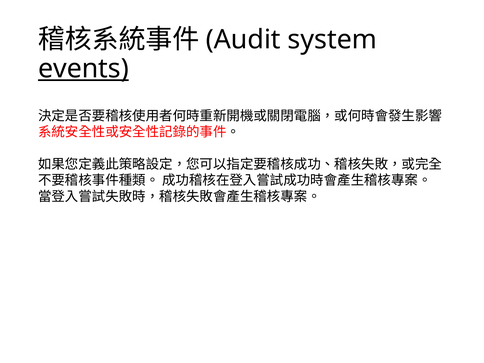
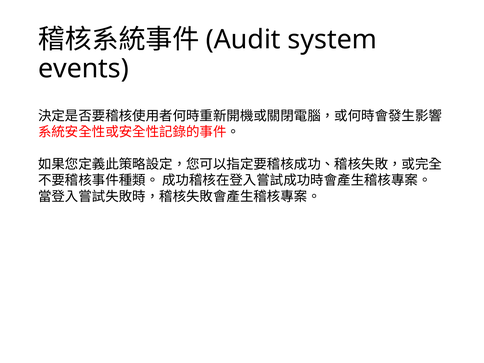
events underline: present -> none
